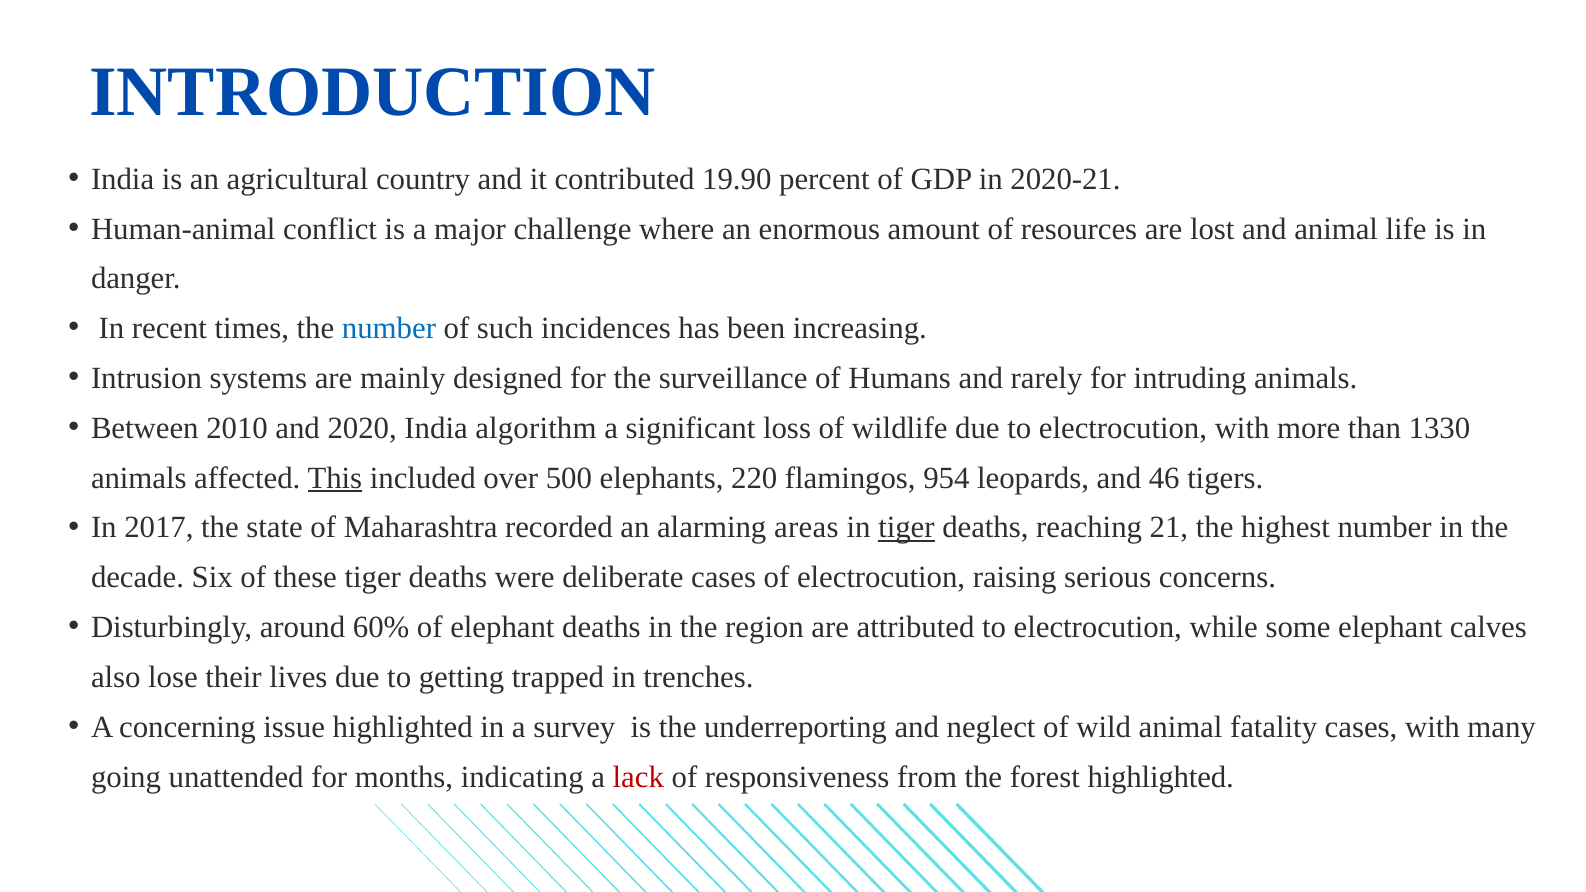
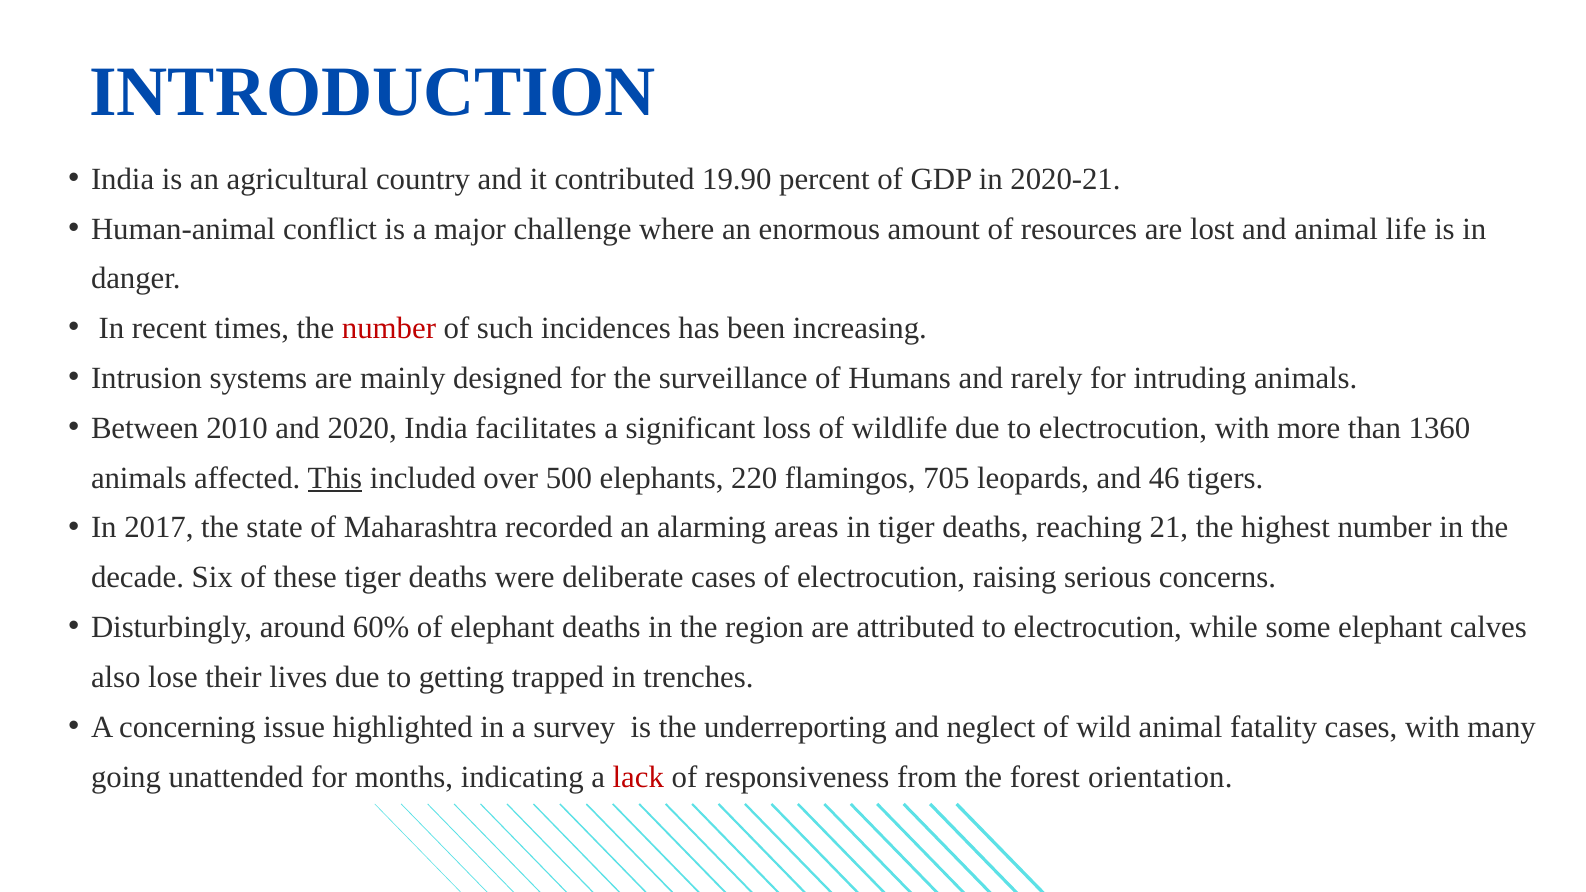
number at (389, 329) colour: blue -> red
algorithm: algorithm -> facilitates
1330: 1330 -> 1360
954: 954 -> 705
tiger at (906, 528) underline: present -> none
forest highlighted: highlighted -> orientation
